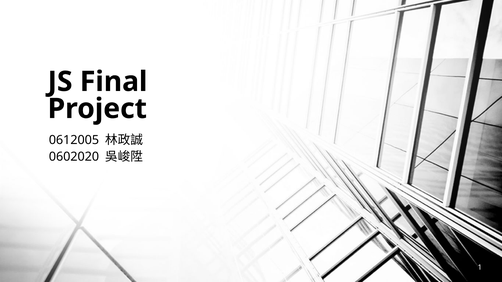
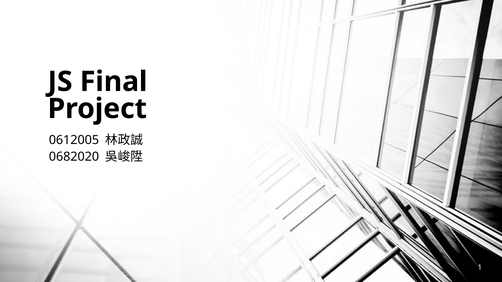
0602020: 0602020 -> 0682020
